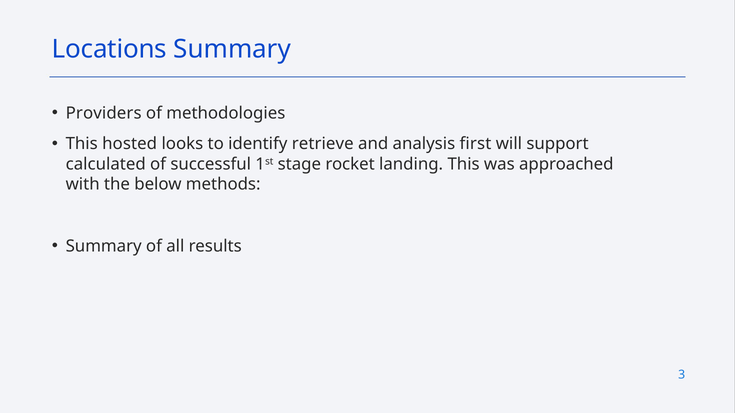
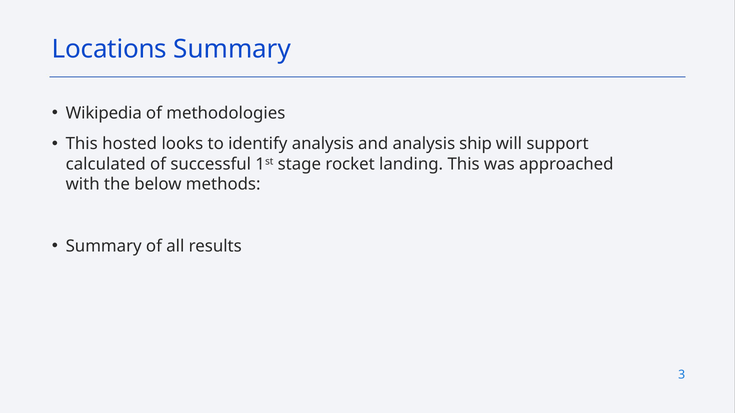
Providers: Providers -> Wikipedia
identify retrieve: retrieve -> analysis
first: first -> ship
